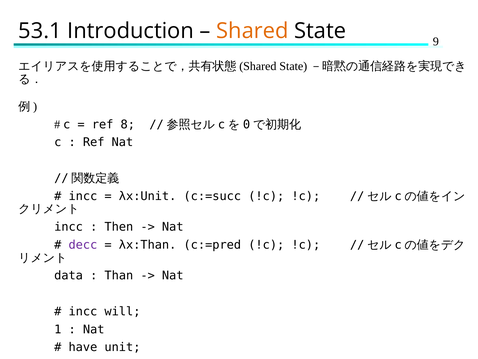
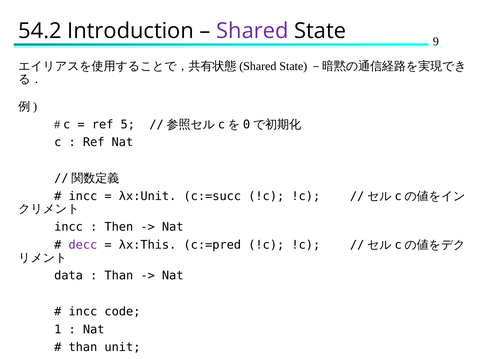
53.1: 53.1 -> 54.2
Shared colour: orange -> purple
8: 8 -> 5
λx:Than: λx:Than -> λx:This
will: will -> code
have at (83, 347): have -> than
